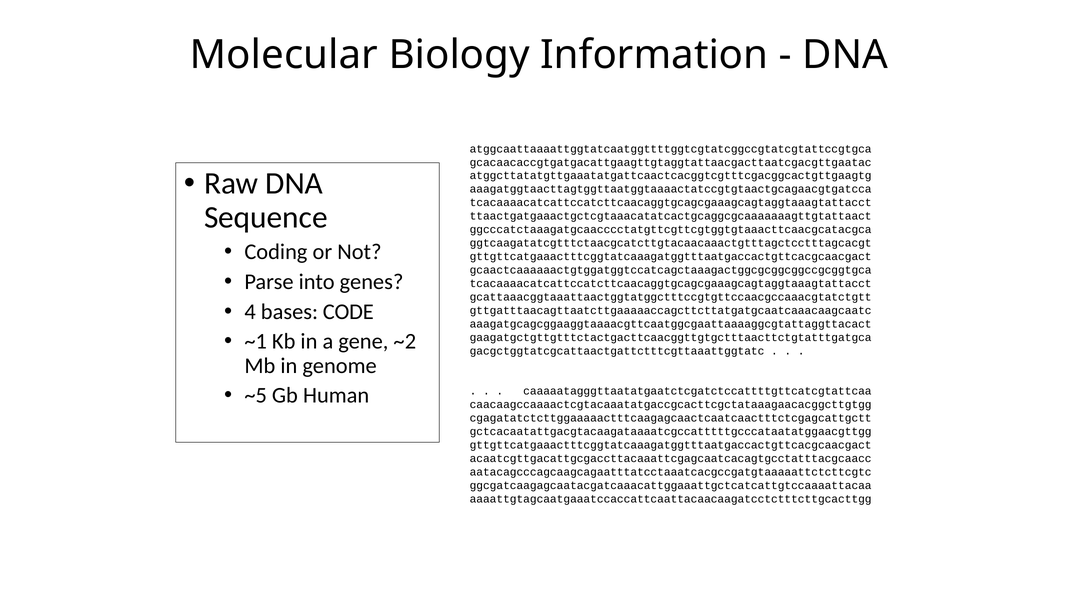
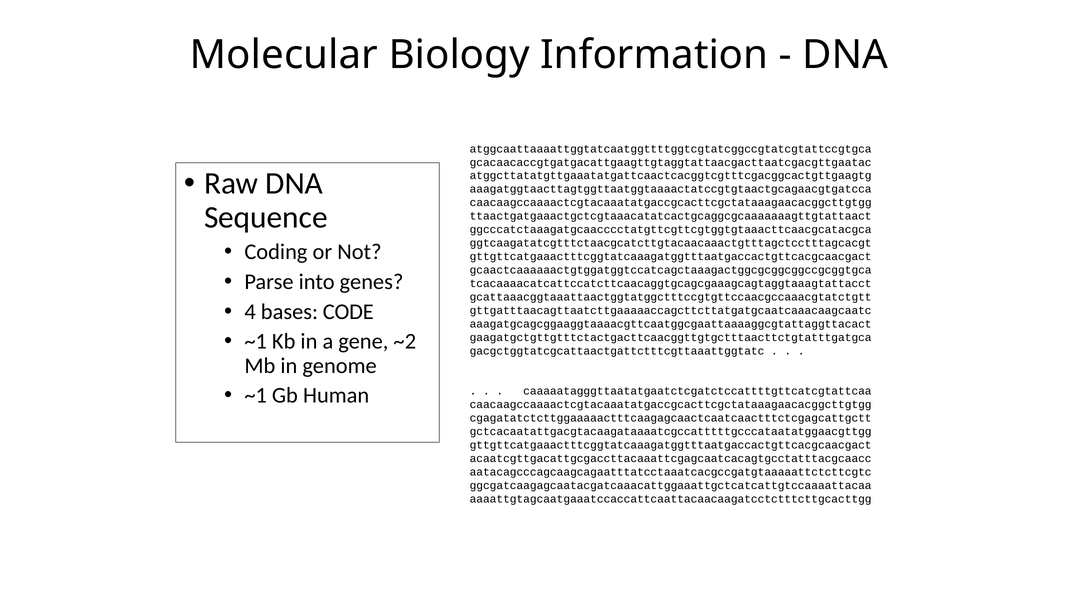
tcacaaaacatcattccatcttcaacaggtgcagcgaaagcagtaggtaaagtattacct at (671, 203): tcacaaaacatcattccatcttcaacaggtgcagcgaaagcagtaggtaaagtattacct -> caacaagccaaaactcgtacaaatatgaccgcacttcgctataaagaacacggcttgtgg
~5 at (256, 396): ~5 -> ~1
